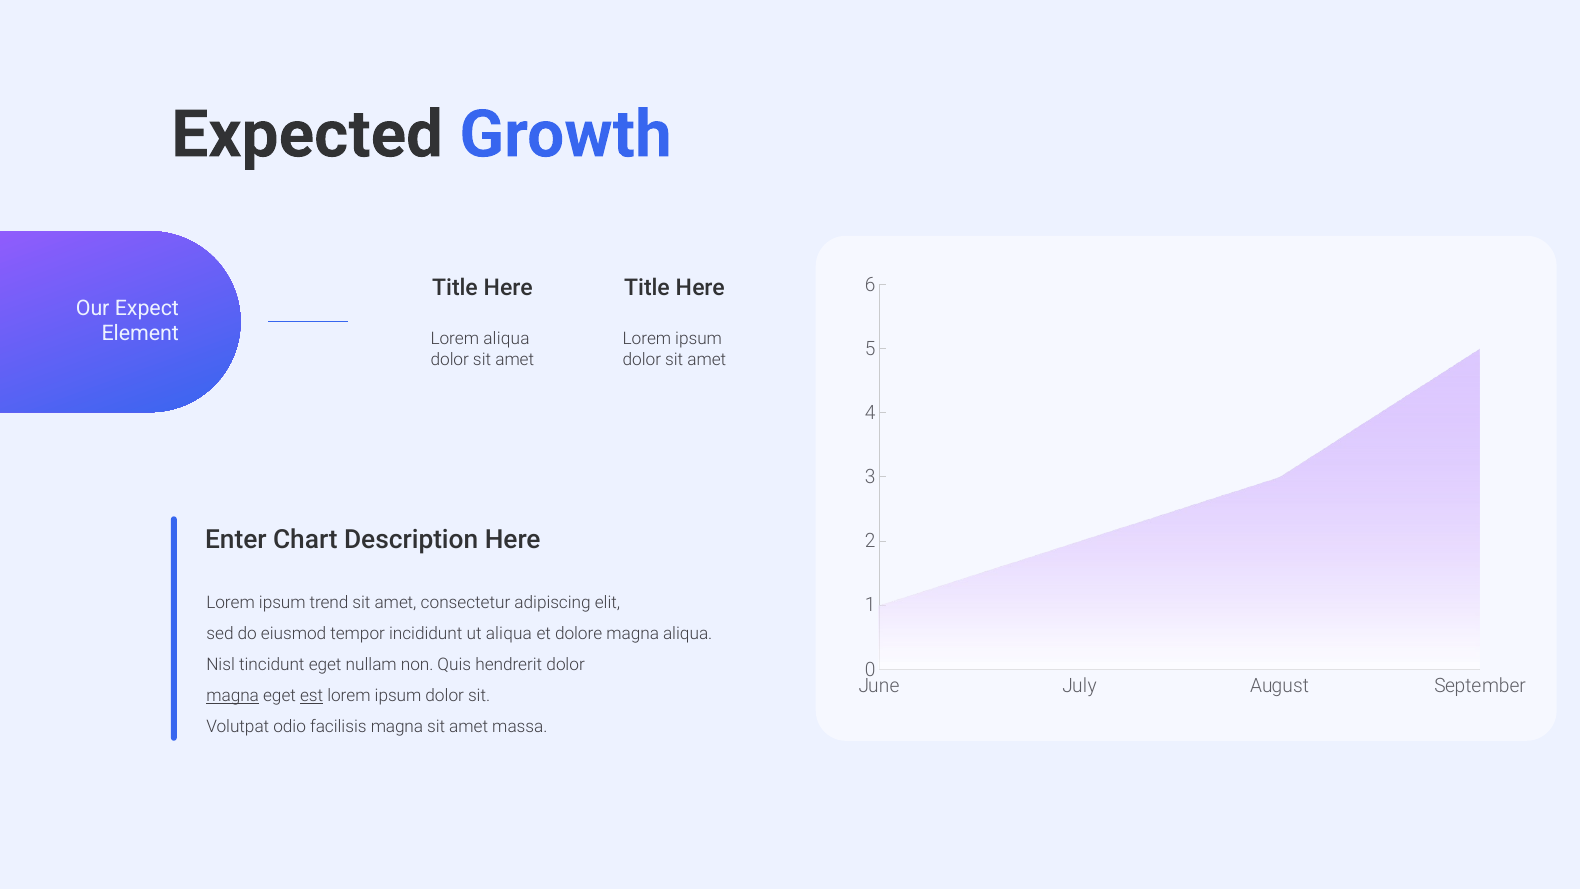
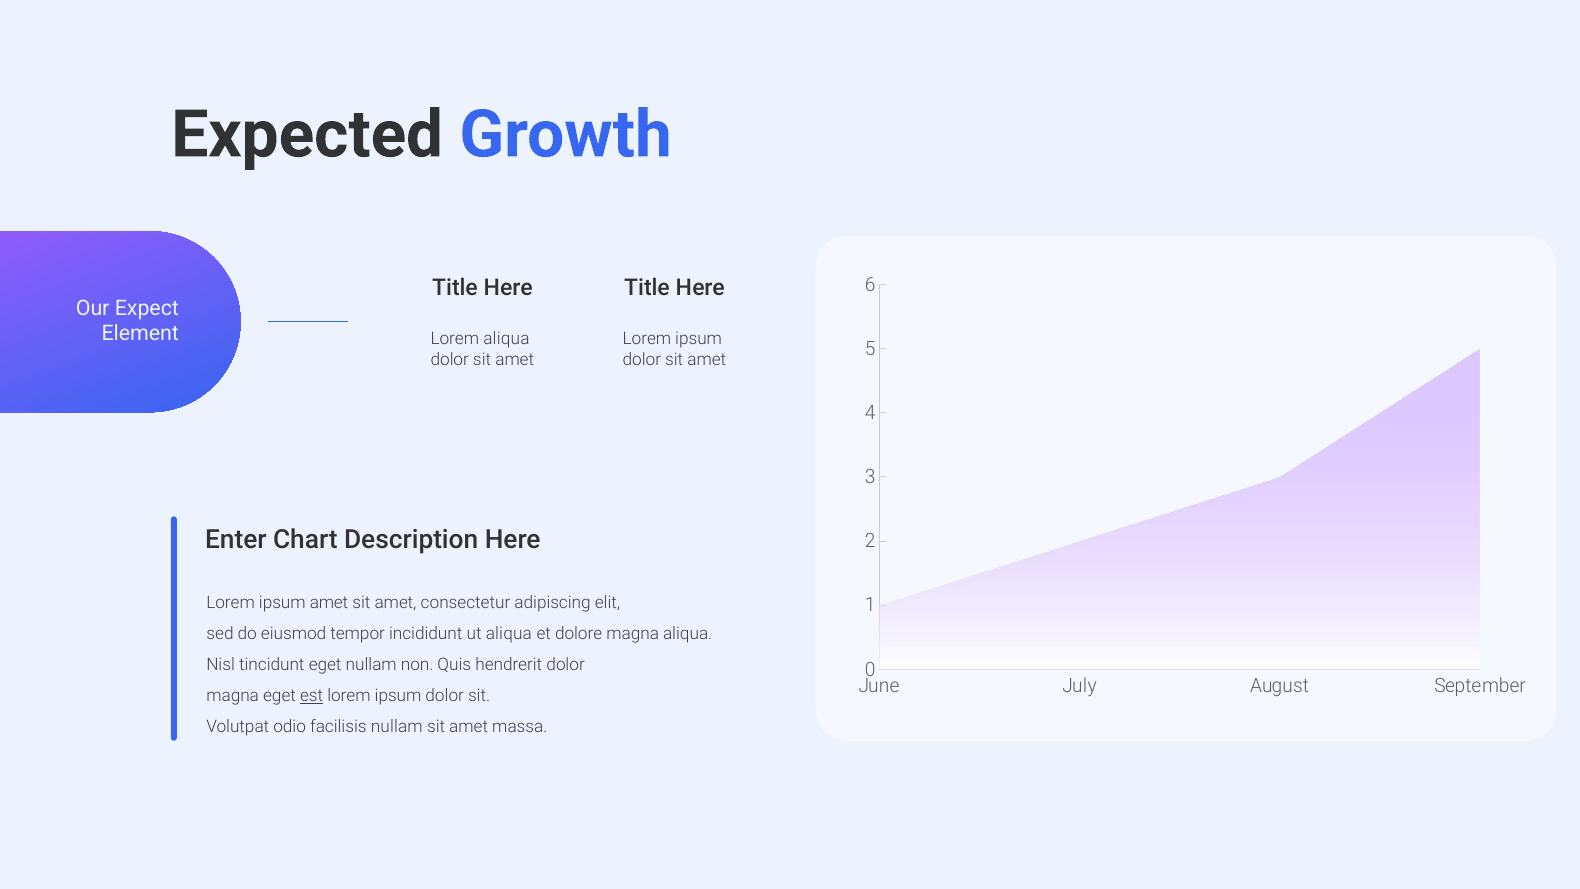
ipsum trend: trend -> amet
magna at (233, 696) underline: present -> none
facilisis magna: magna -> nullam
